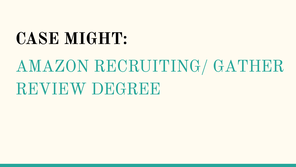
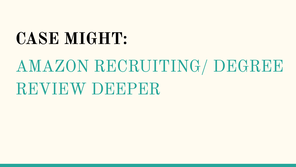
GATHER: GATHER -> DEGREE
DEGREE: DEGREE -> DEEPER
